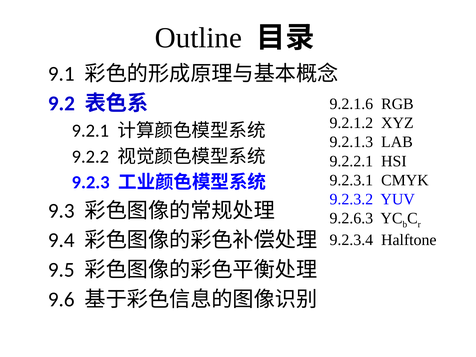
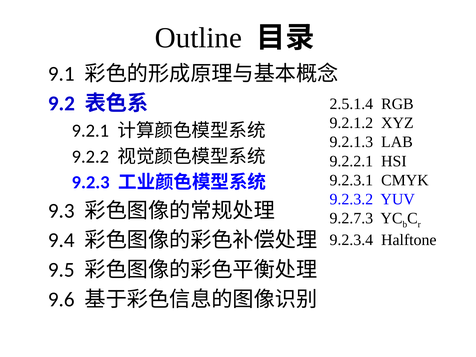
9.2.1.6: 9.2.1.6 -> 2.5.1.4
9.2.6.3: 9.2.6.3 -> 9.2.7.3
